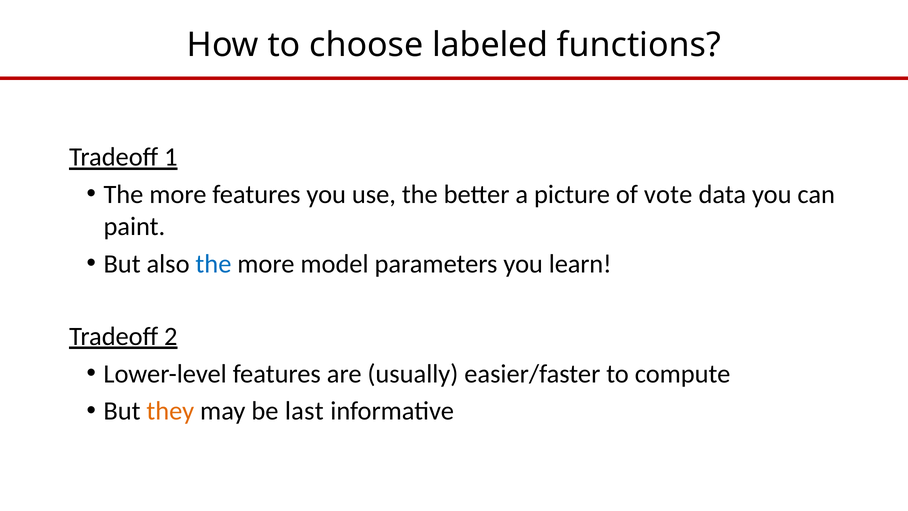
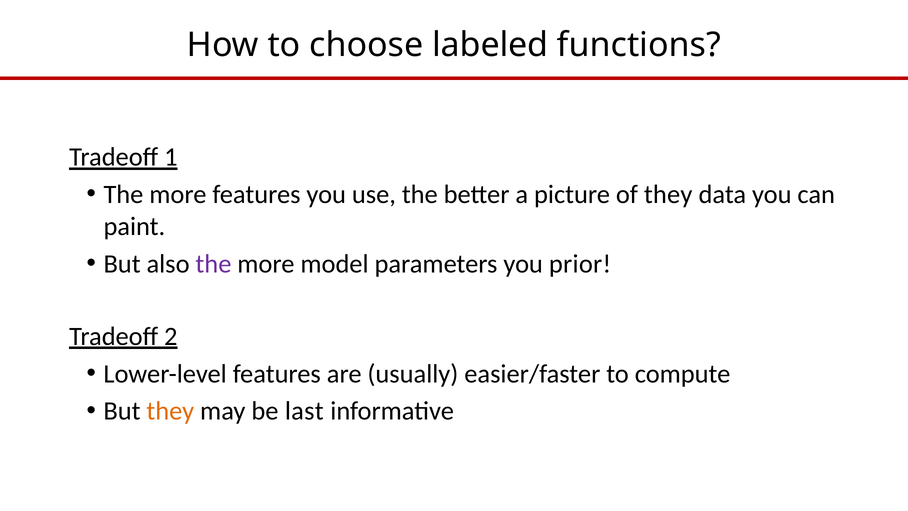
of vote: vote -> they
the at (213, 264) colour: blue -> purple
learn: learn -> prior
